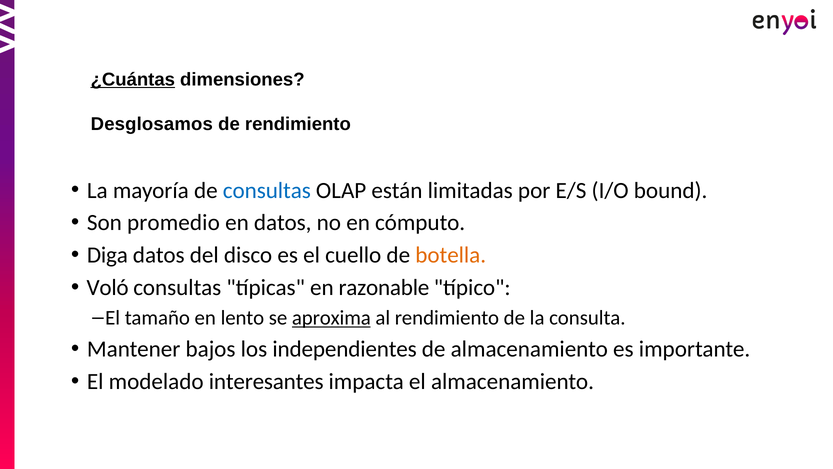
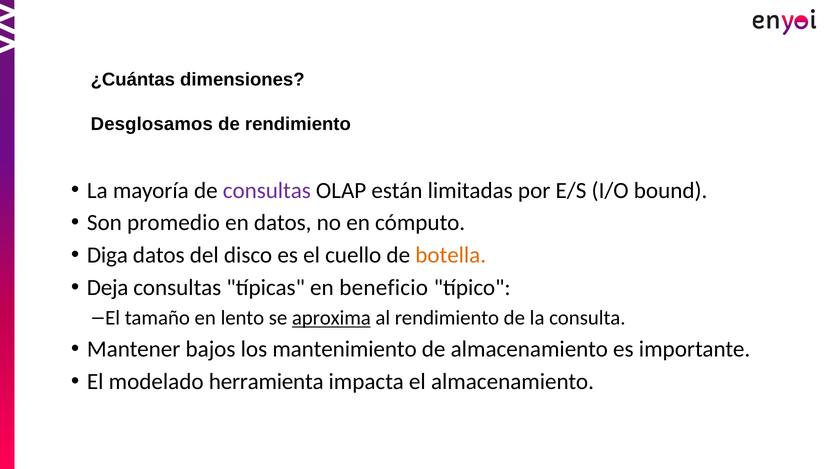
¿Cuántas underline: present -> none
consultas at (267, 190) colour: blue -> purple
Voló: Voló -> Deja
razonable: razonable -> beneficio
independientes: independientes -> mantenimiento
interesantes: interesantes -> herramienta
